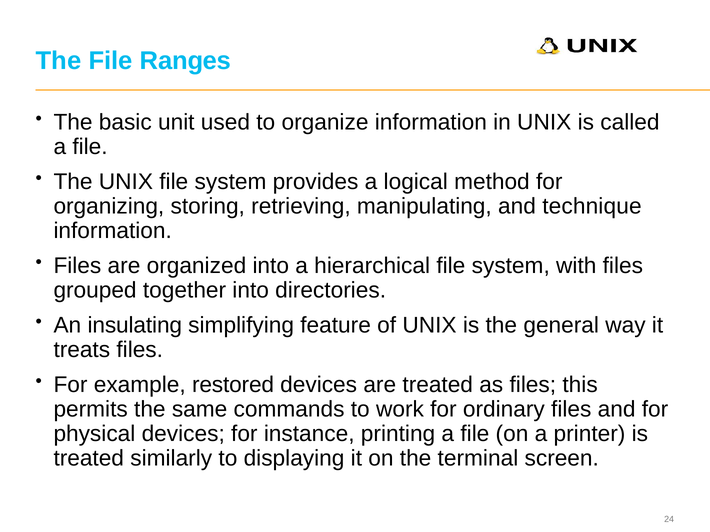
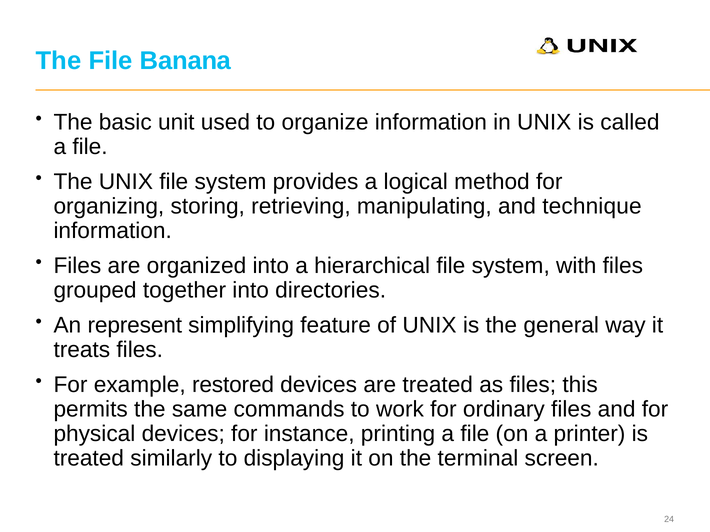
Ranges: Ranges -> Banana
insulating: insulating -> represent
